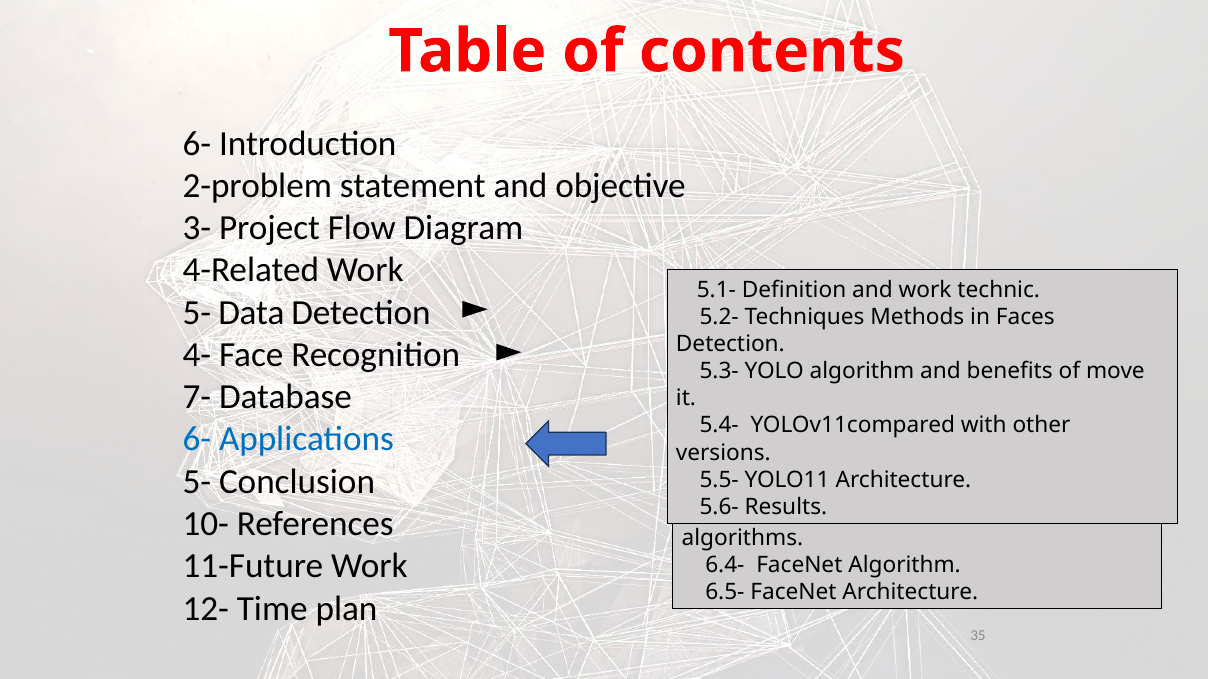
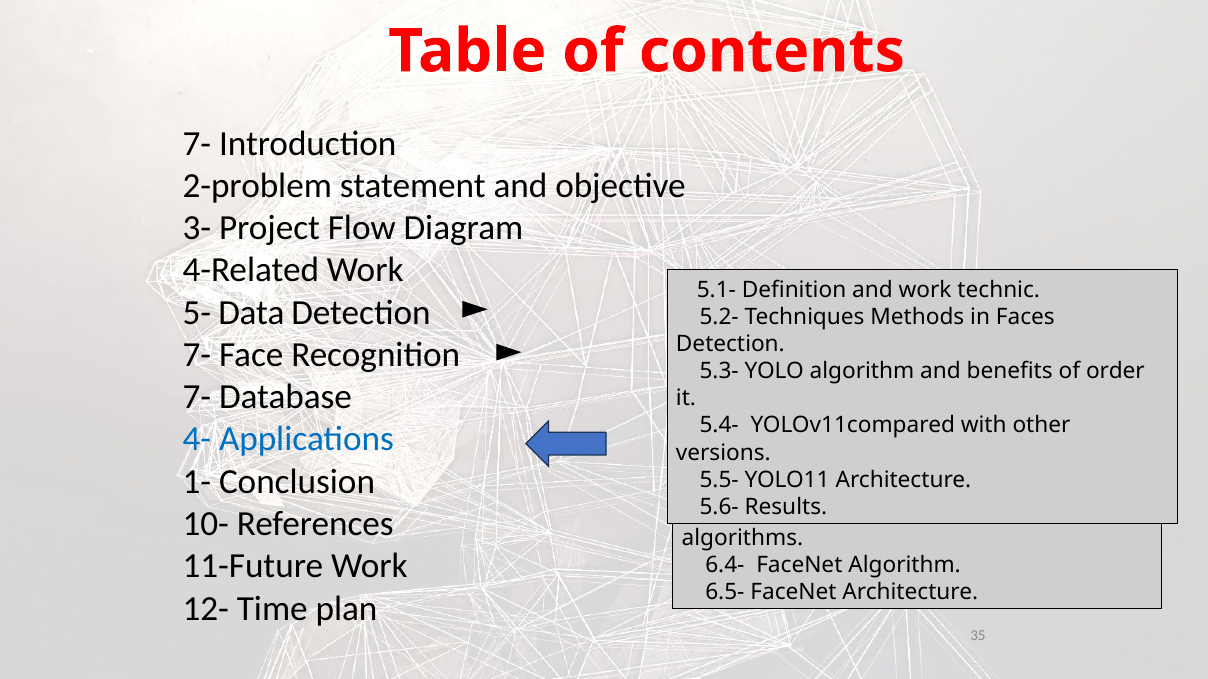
6- at (197, 144): 6- -> 7-
4- at (197, 355): 4- -> 7-
move: move -> order
6- at (197, 440): 6- -> 4-
5- at (197, 482): 5- -> 1-
